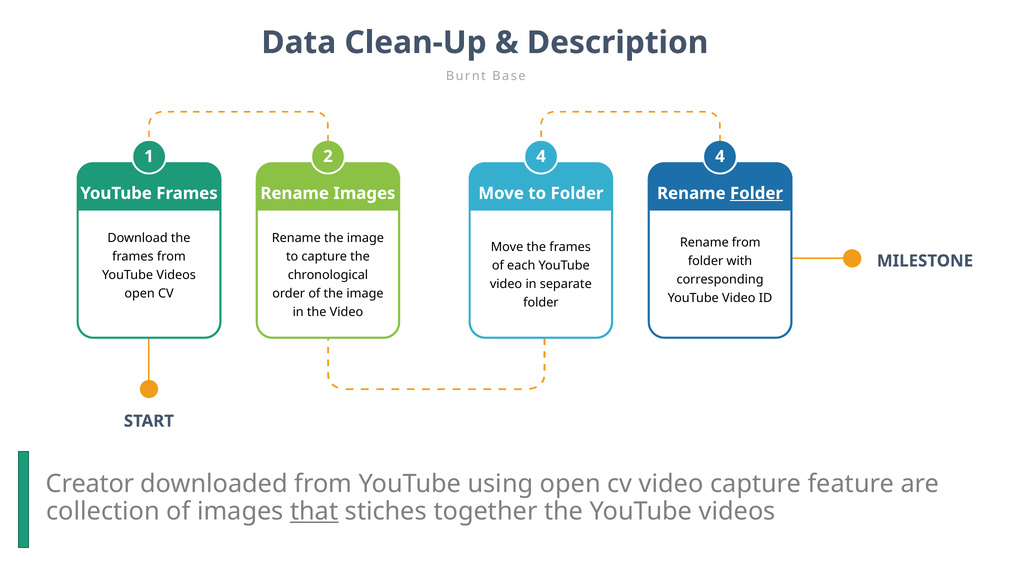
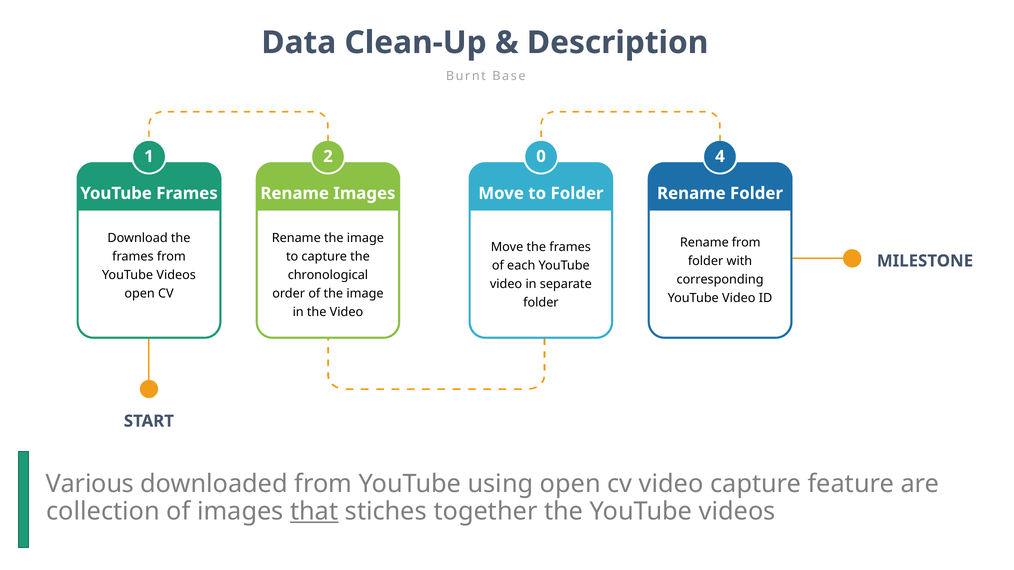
2 4: 4 -> 0
Folder at (756, 193) underline: present -> none
Creator: Creator -> Various
